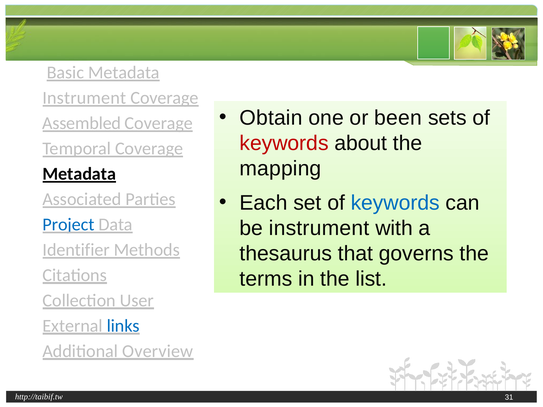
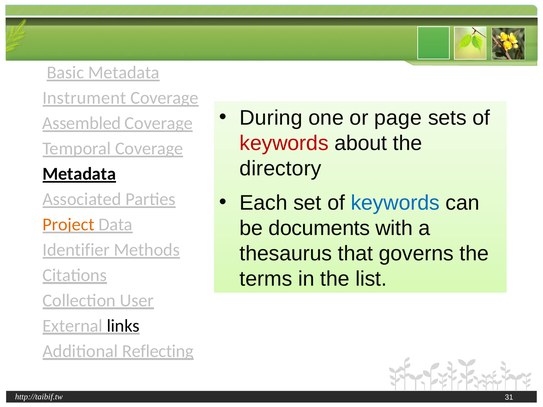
Obtain: Obtain -> During
been: been -> page
mapping: mapping -> directory
Project colour: blue -> orange
be instrument: instrument -> documents
links colour: blue -> black
Overview: Overview -> Reflecting
